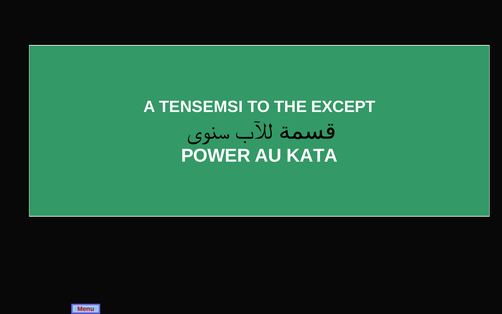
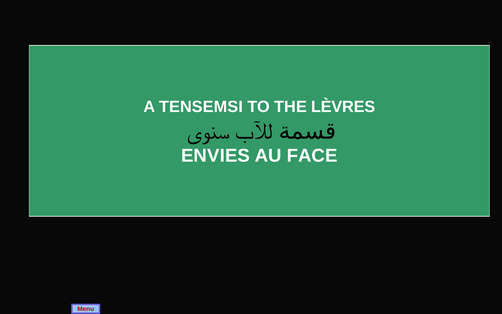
EXCEPT: EXCEPT -> LÈVRES
POWER: POWER -> ENVIES
KATA: KATA -> FACE
